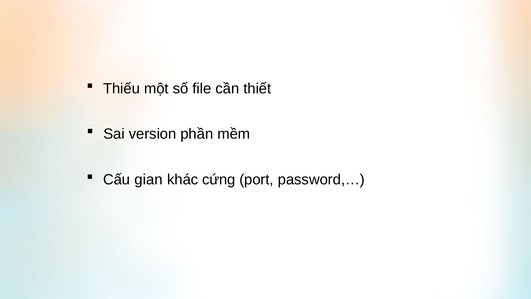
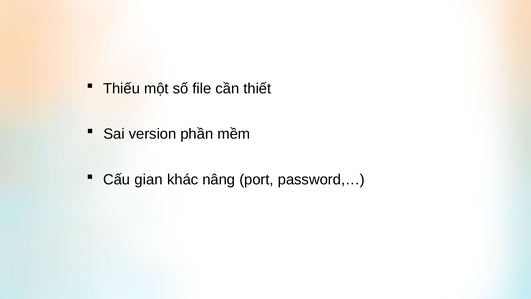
cứng: cứng -> nâng
